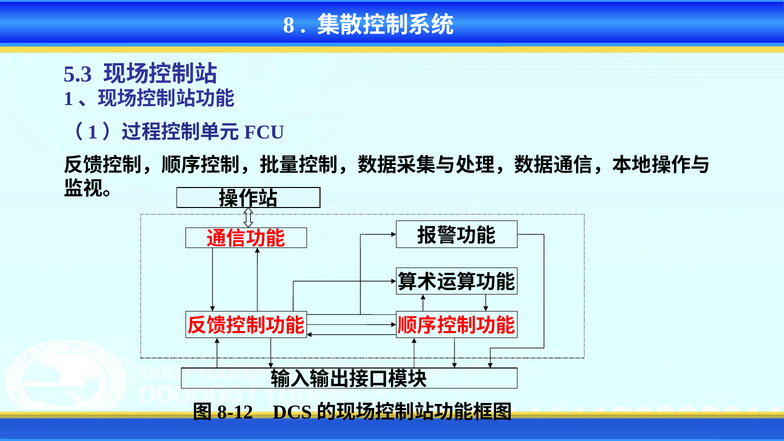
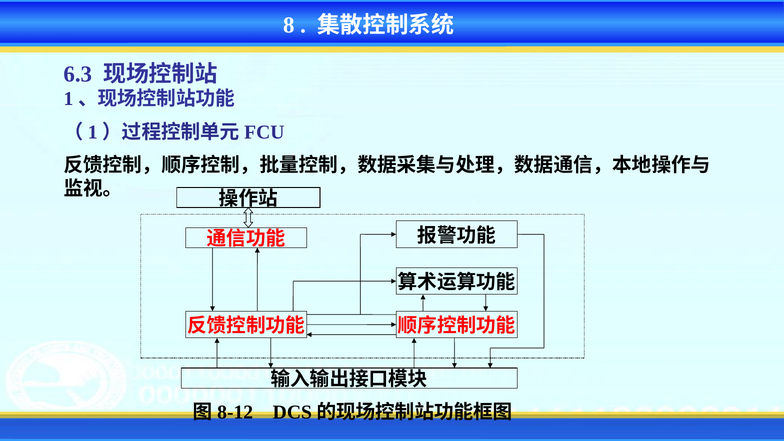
5.3: 5.3 -> 6.3
